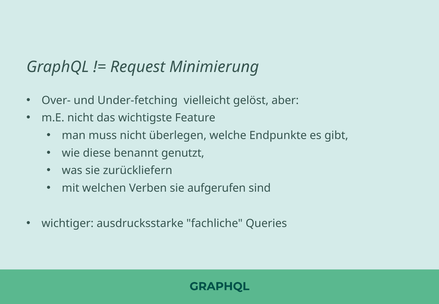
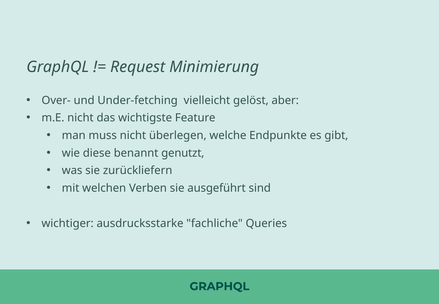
aufgerufen: aufgerufen -> ausgeführt
